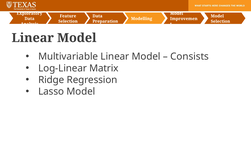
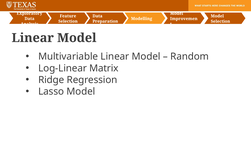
Consists: Consists -> Random
